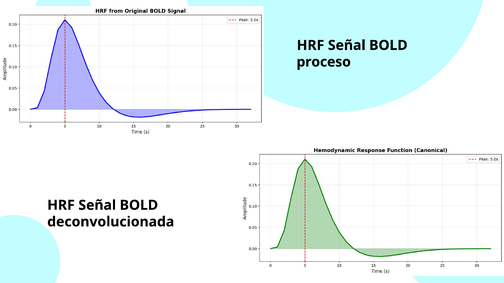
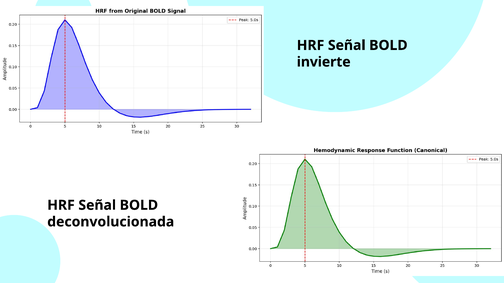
proceso: proceso -> invierte
